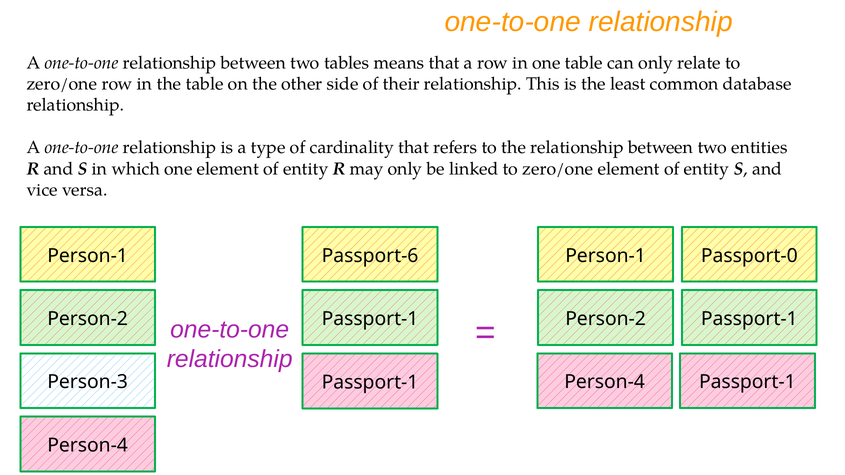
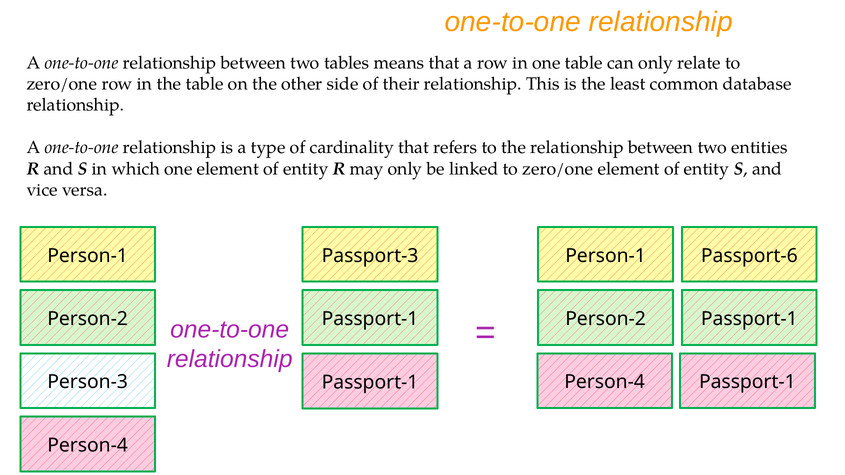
Passport-6: Passport-6 -> Passport-3
Passport-0: Passport-0 -> Passport-6
